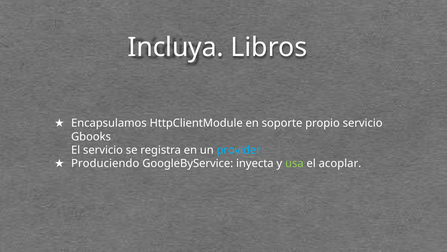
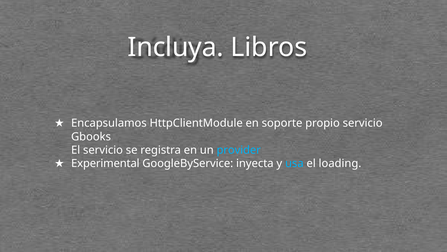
Produciendo: Produciendo -> Experimental
usa colour: light green -> light blue
acoplar: acoplar -> loading
